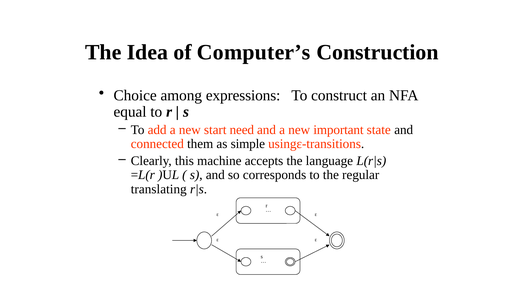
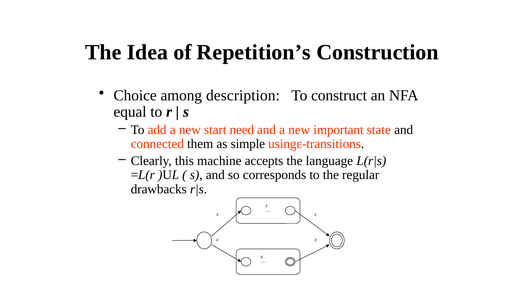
Computer’s: Computer’s -> Repetition’s
expressions: expressions -> description
translating: translating -> drawbacks
